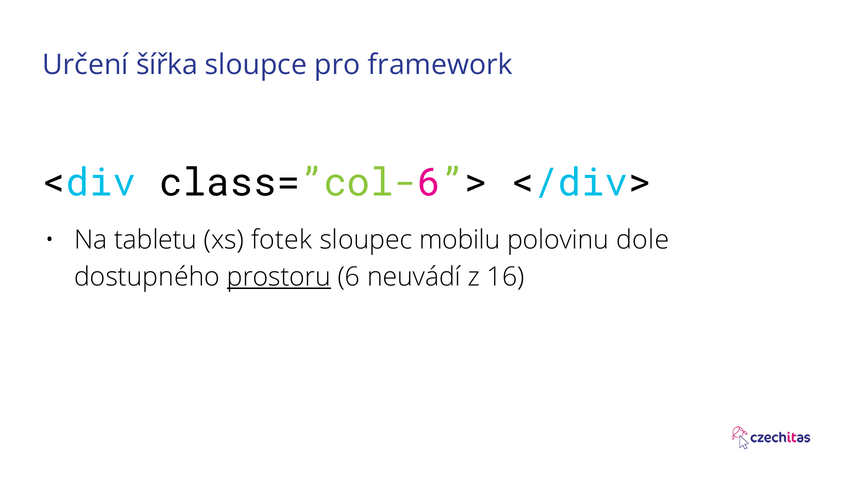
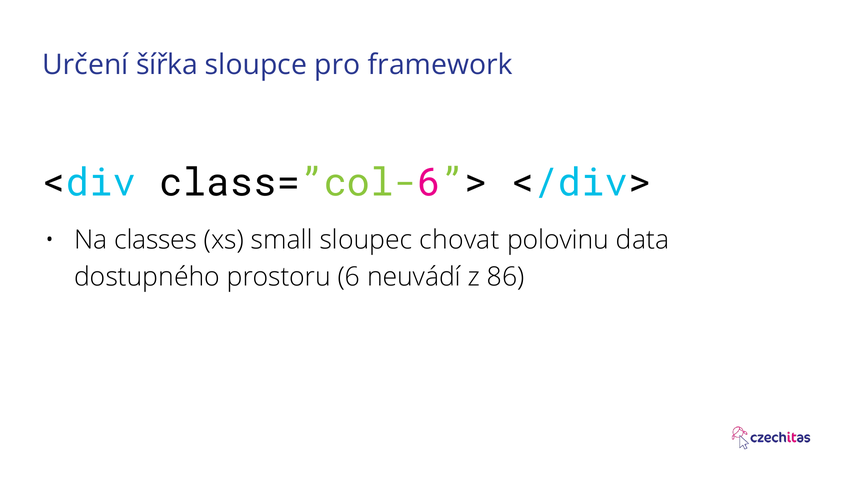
tabletu: tabletu -> classes
fotek: fotek -> small
mobilu: mobilu -> chovat
dole: dole -> data
prostoru underline: present -> none
16: 16 -> 86
